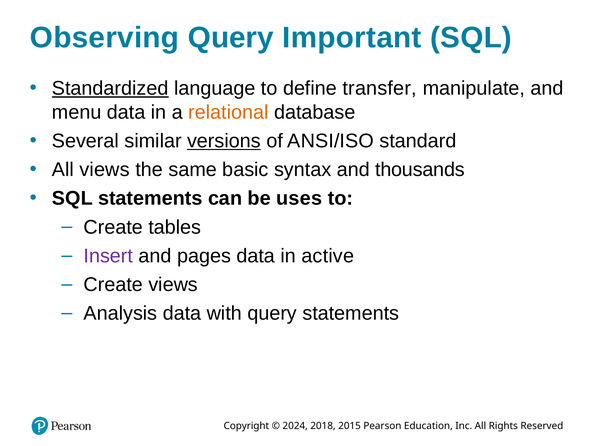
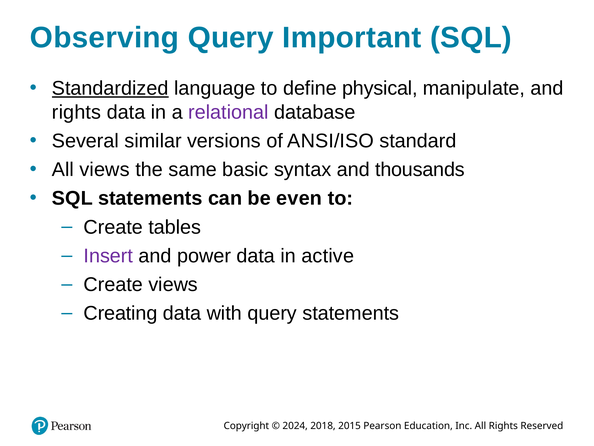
transfer: transfer -> physical
menu at (77, 112): menu -> rights
relational colour: orange -> purple
versions underline: present -> none
uses: uses -> even
pages: pages -> power
Analysis: Analysis -> Creating
